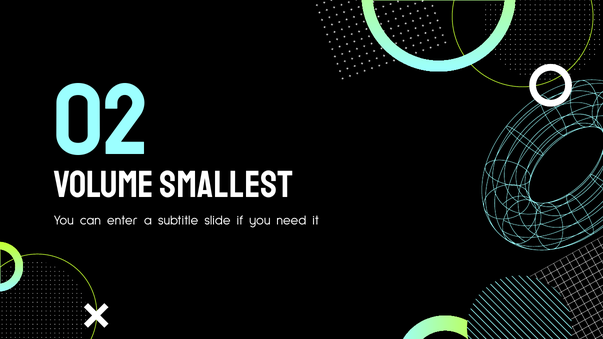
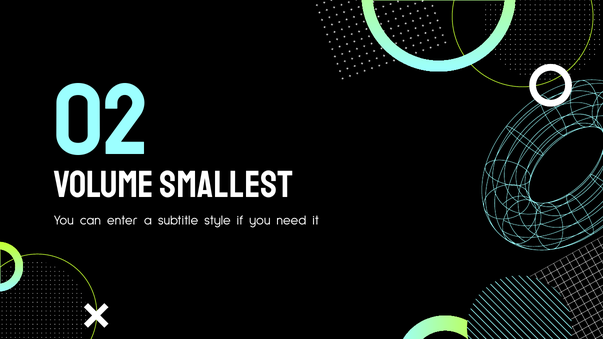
slide: slide -> style
